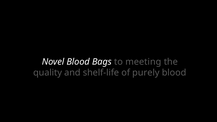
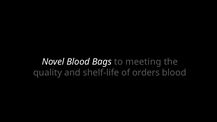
purely: purely -> orders
